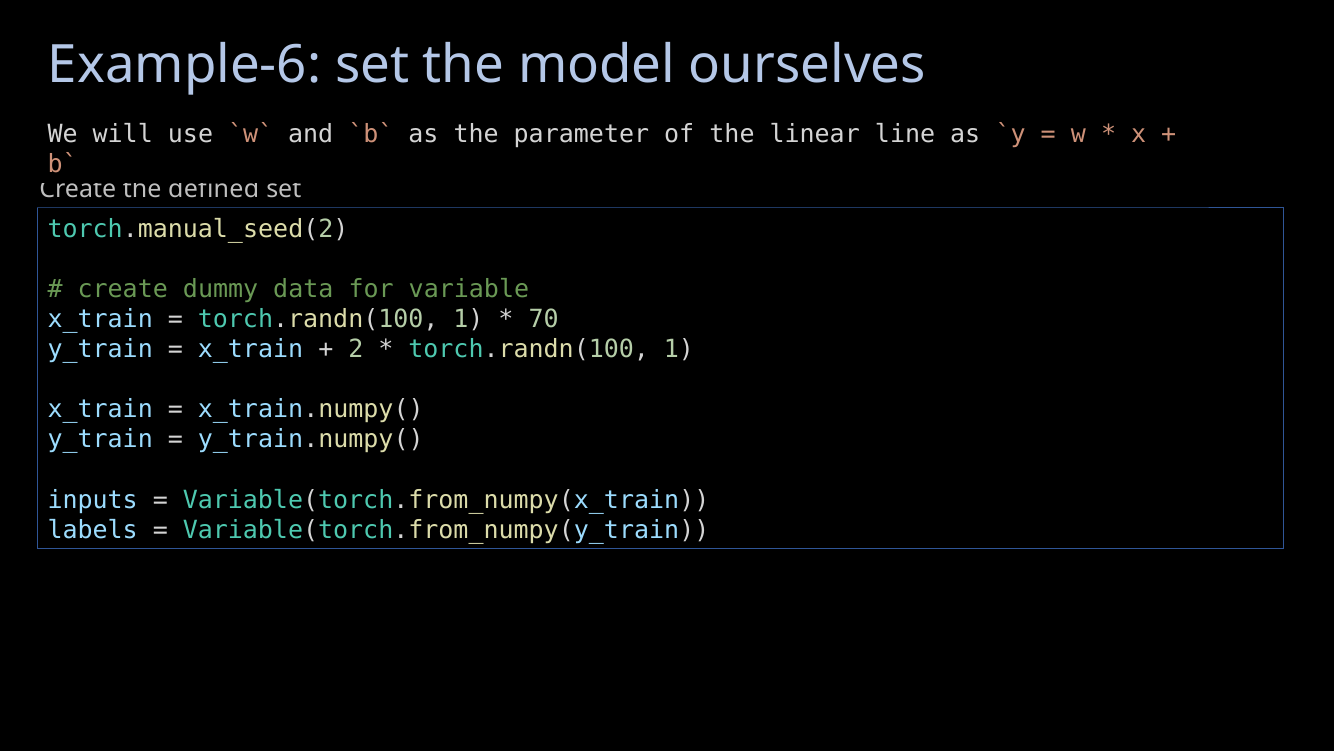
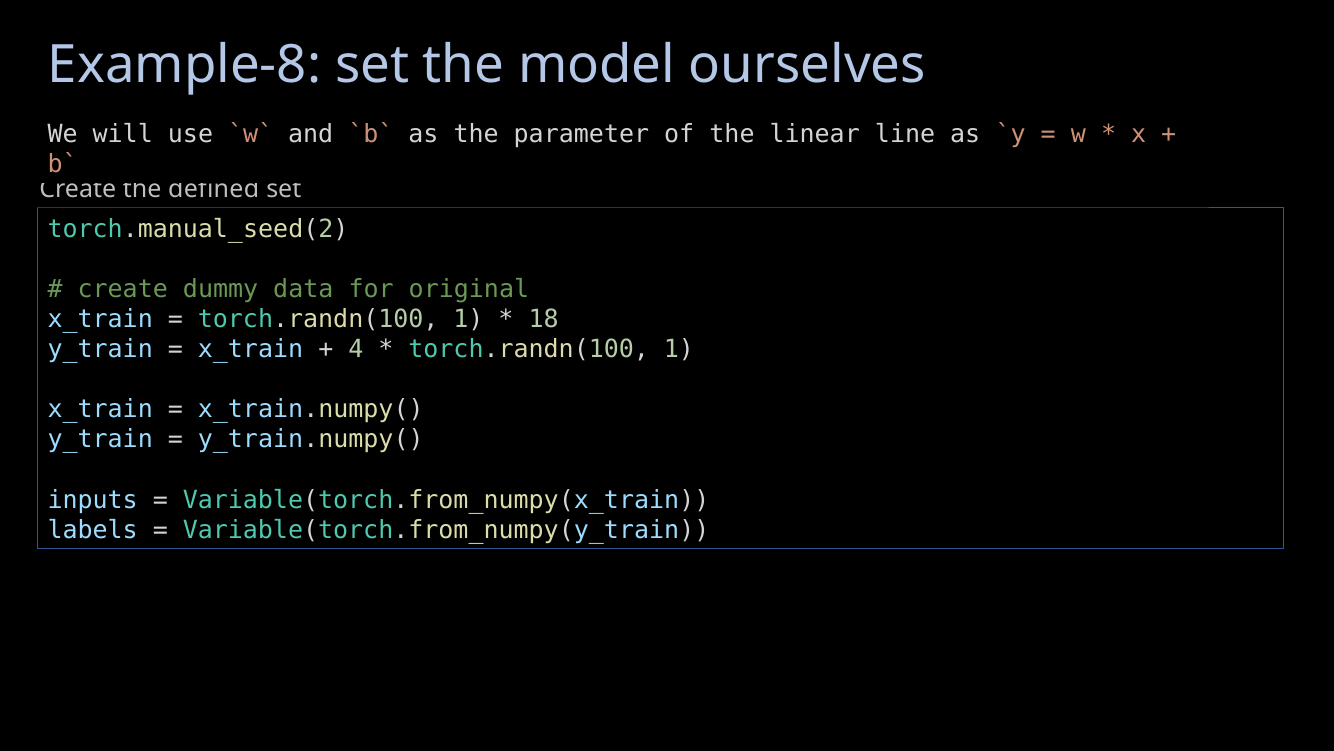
Example-6: Example-6 -> Example-8
variable: variable -> original
70: 70 -> 18
2: 2 -> 4
